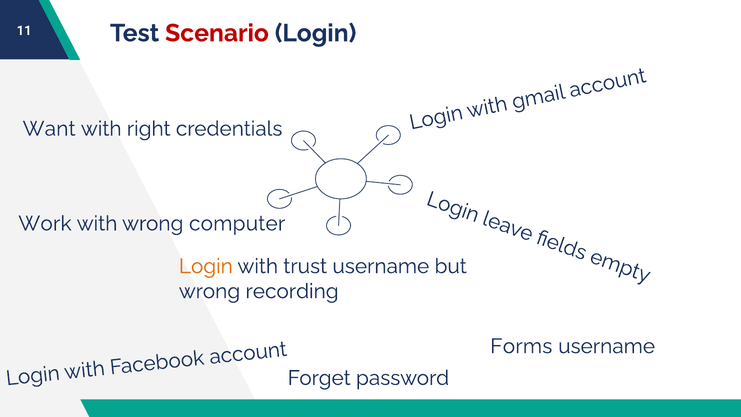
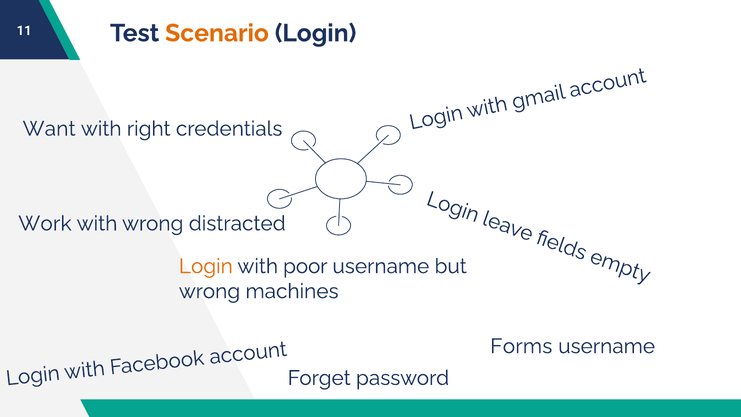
Scenario colour: red -> orange
computer: computer -> distracted
trust: trust -> poor
recording: recording -> machines
